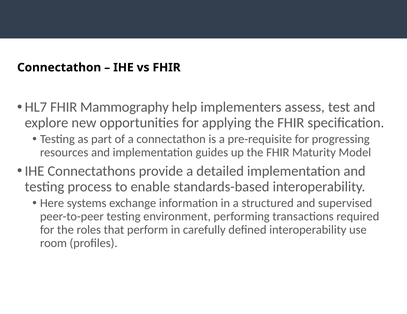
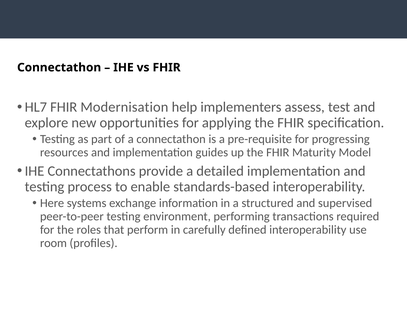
Mammography: Mammography -> Modernisation
